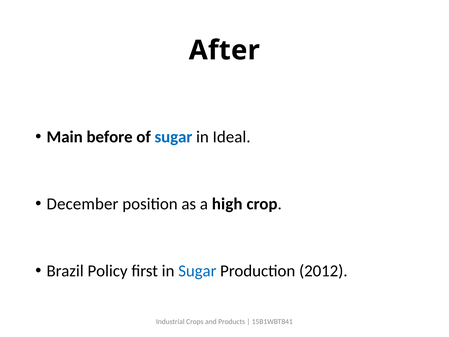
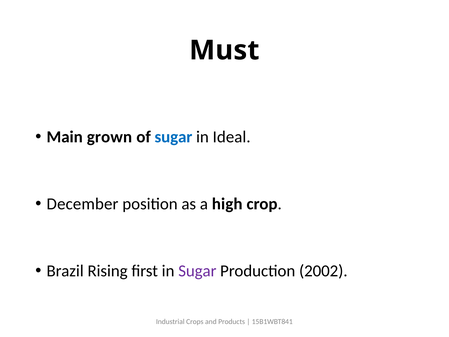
After: After -> Must
before: before -> grown
Policy: Policy -> Rising
Sugar at (197, 271) colour: blue -> purple
2012: 2012 -> 2002
